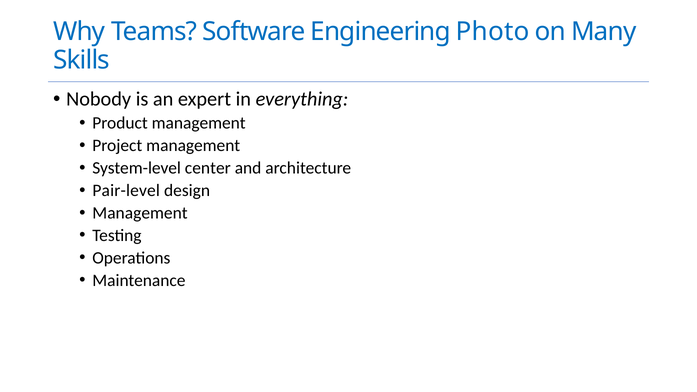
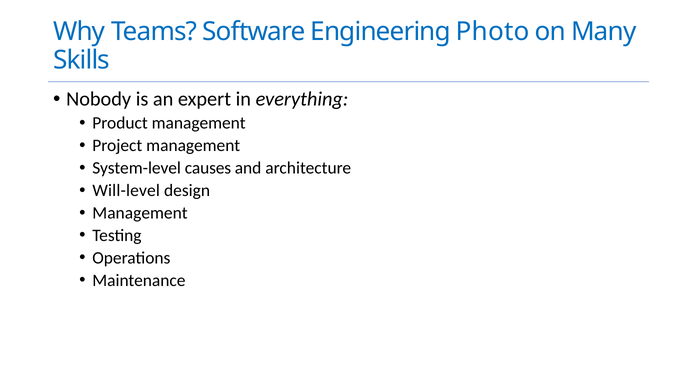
center: center -> causes
Pair-level: Pair-level -> Will-level
